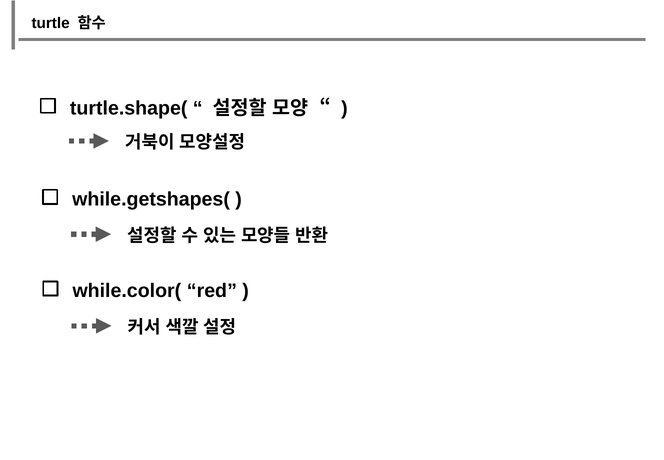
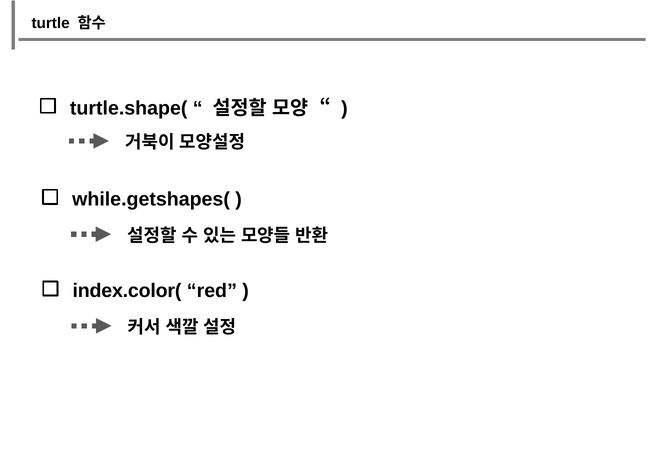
while.color(: while.color( -> index.color(
